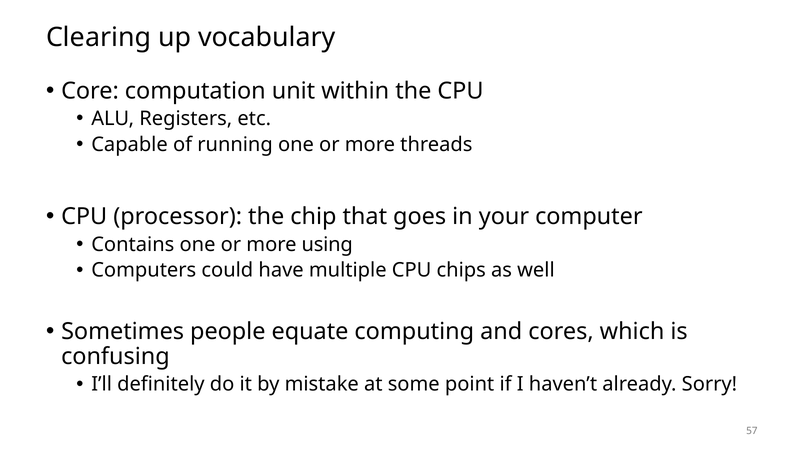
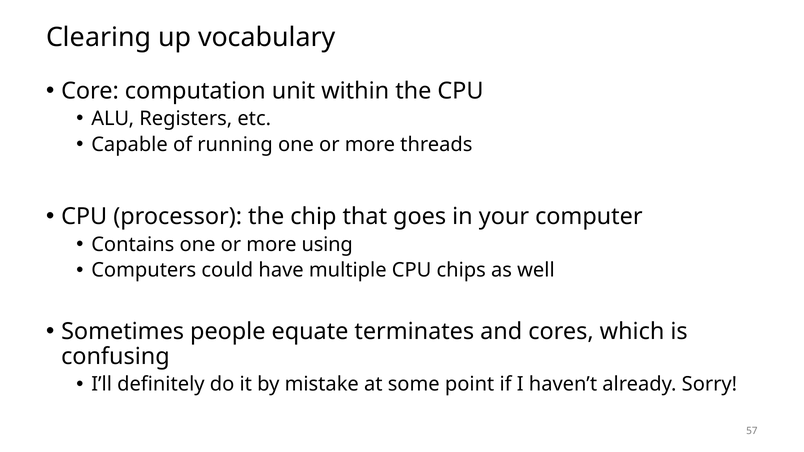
computing: computing -> terminates
